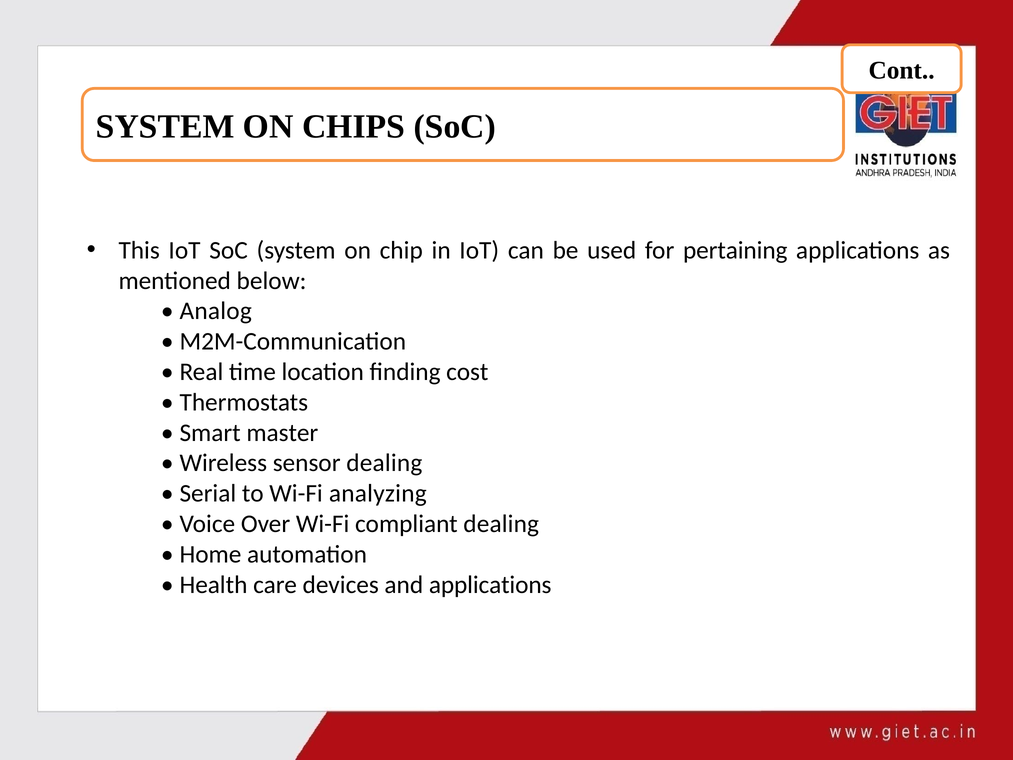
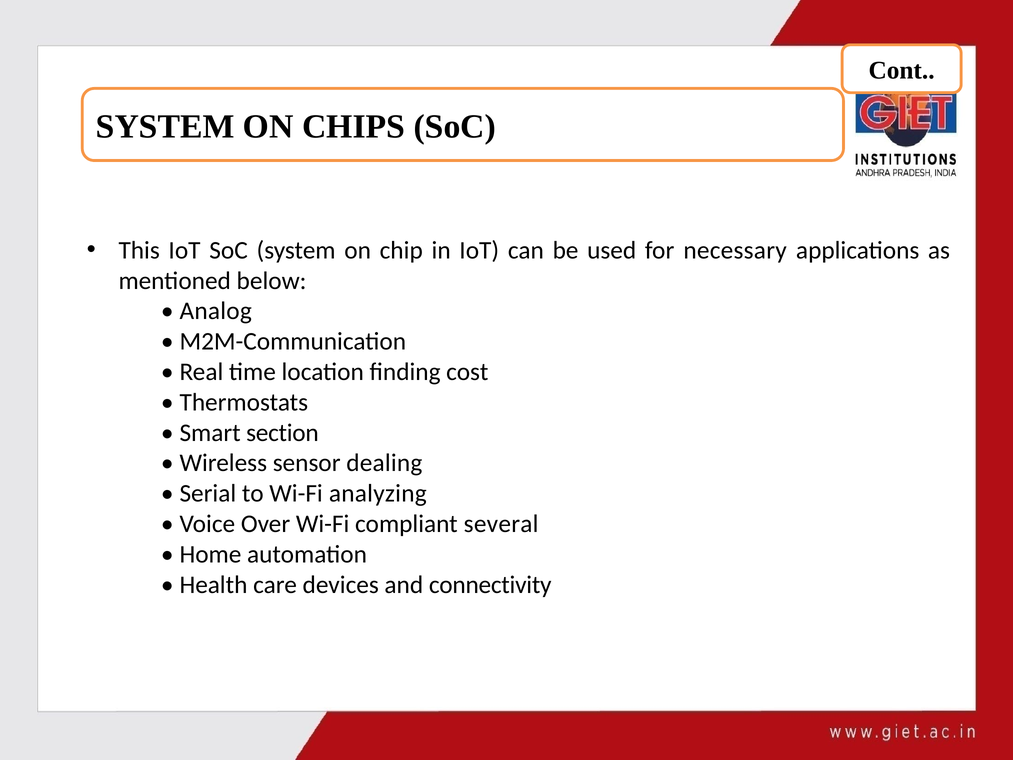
pertaining: pertaining -> necessary
master: master -> section
compliant dealing: dealing -> several
and applications: applications -> connectivity
